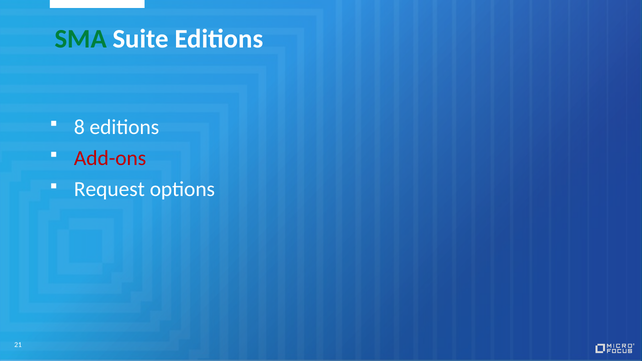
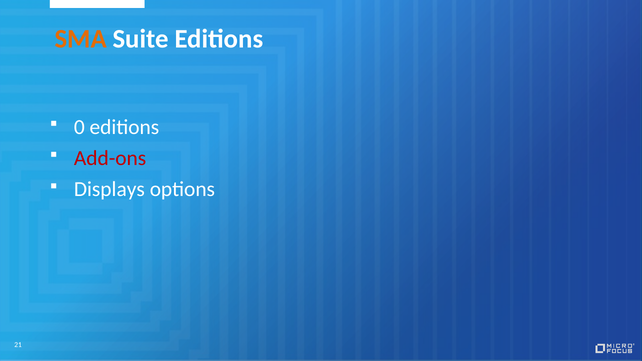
SMA colour: green -> orange
8: 8 -> 0
Request: Request -> Displays
